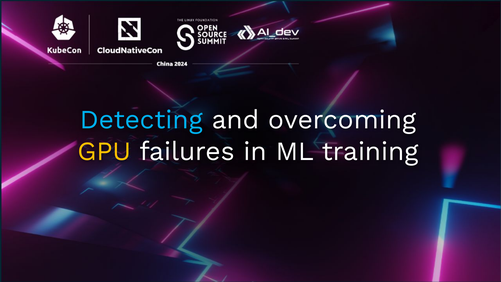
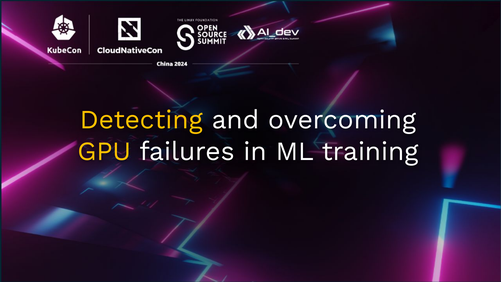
Detecting colour: light blue -> yellow
